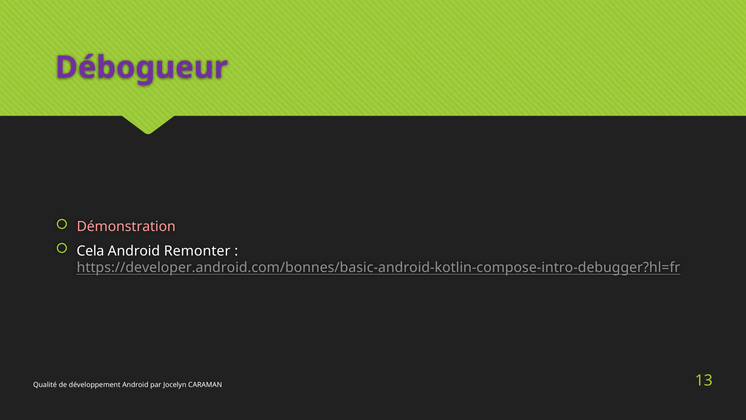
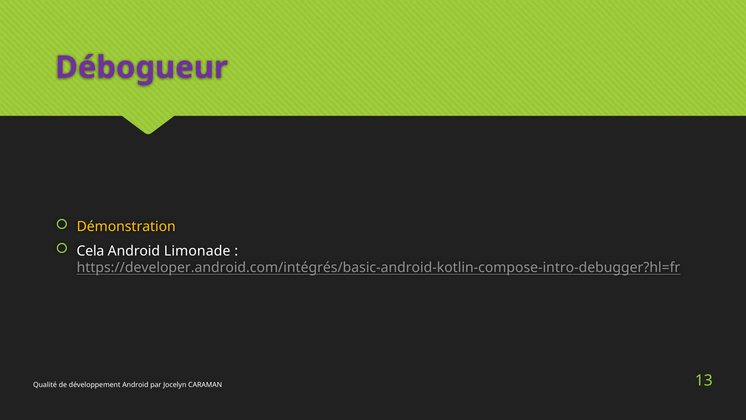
Démonstration colour: pink -> yellow
Remonter: Remonter -> Limonade
https://developer.android.com/bonnes/basic-android-kotlin-compose-intro-debugger?hl=fr: https://developer.android.com/bonnes/basic-android-kotlin-compose-intro-debugger?hl=fr -> https://developer.android.com/intégrés/basic-android-kotlin-compose-intro-debugger?hl=fr
